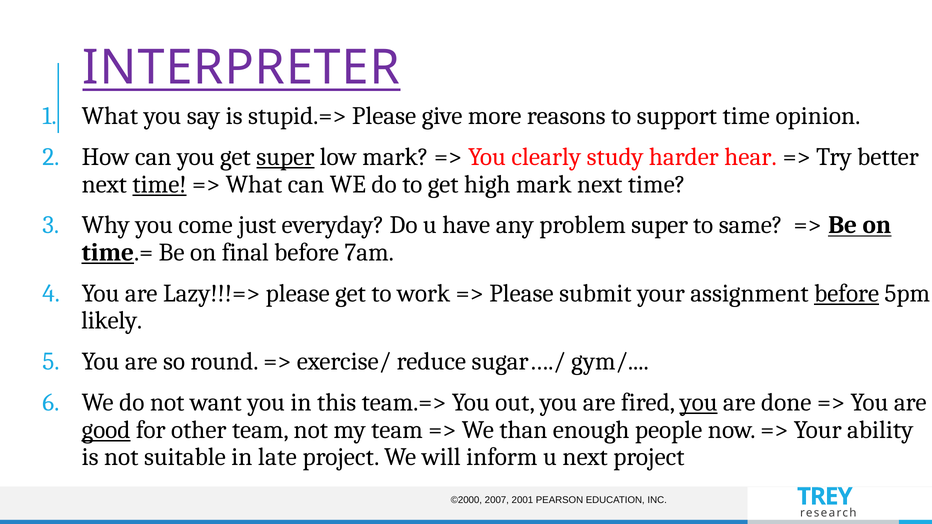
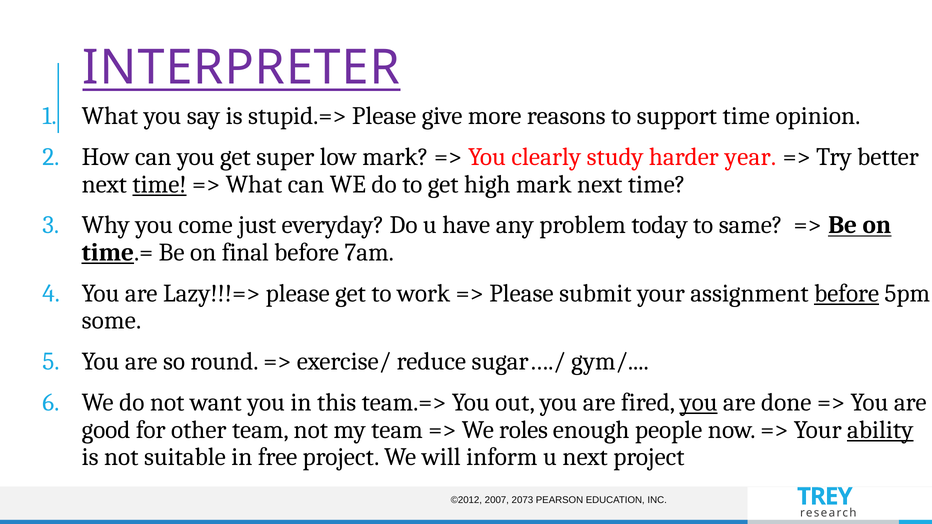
super at (285, 157) underline: present -> none
hear: hear -> year
problem super: super -> today
likely: likely -> some
good underline: present -> none
than: than -> roles
ability underline: none -> present
late: late -> free
©2000: ©2000 -> ©2012
2001: 2001 -> 2073
